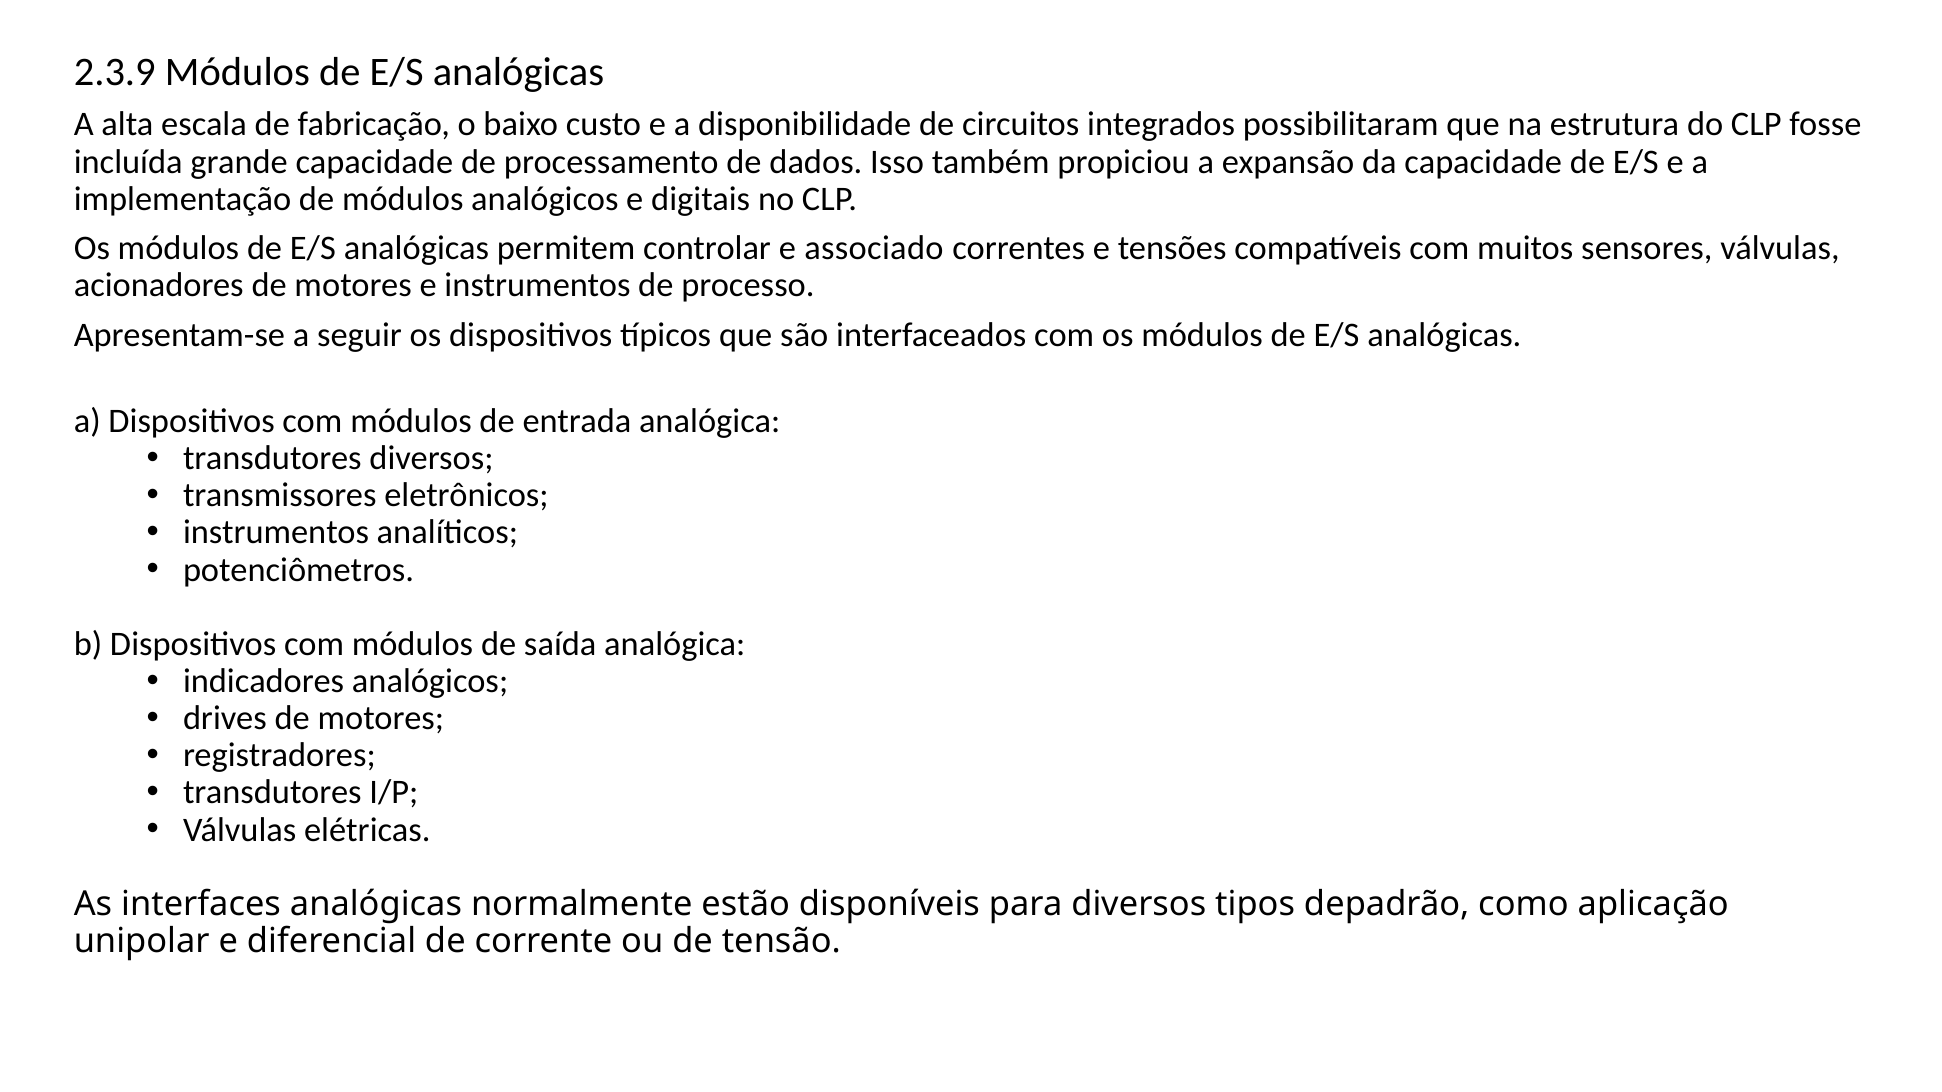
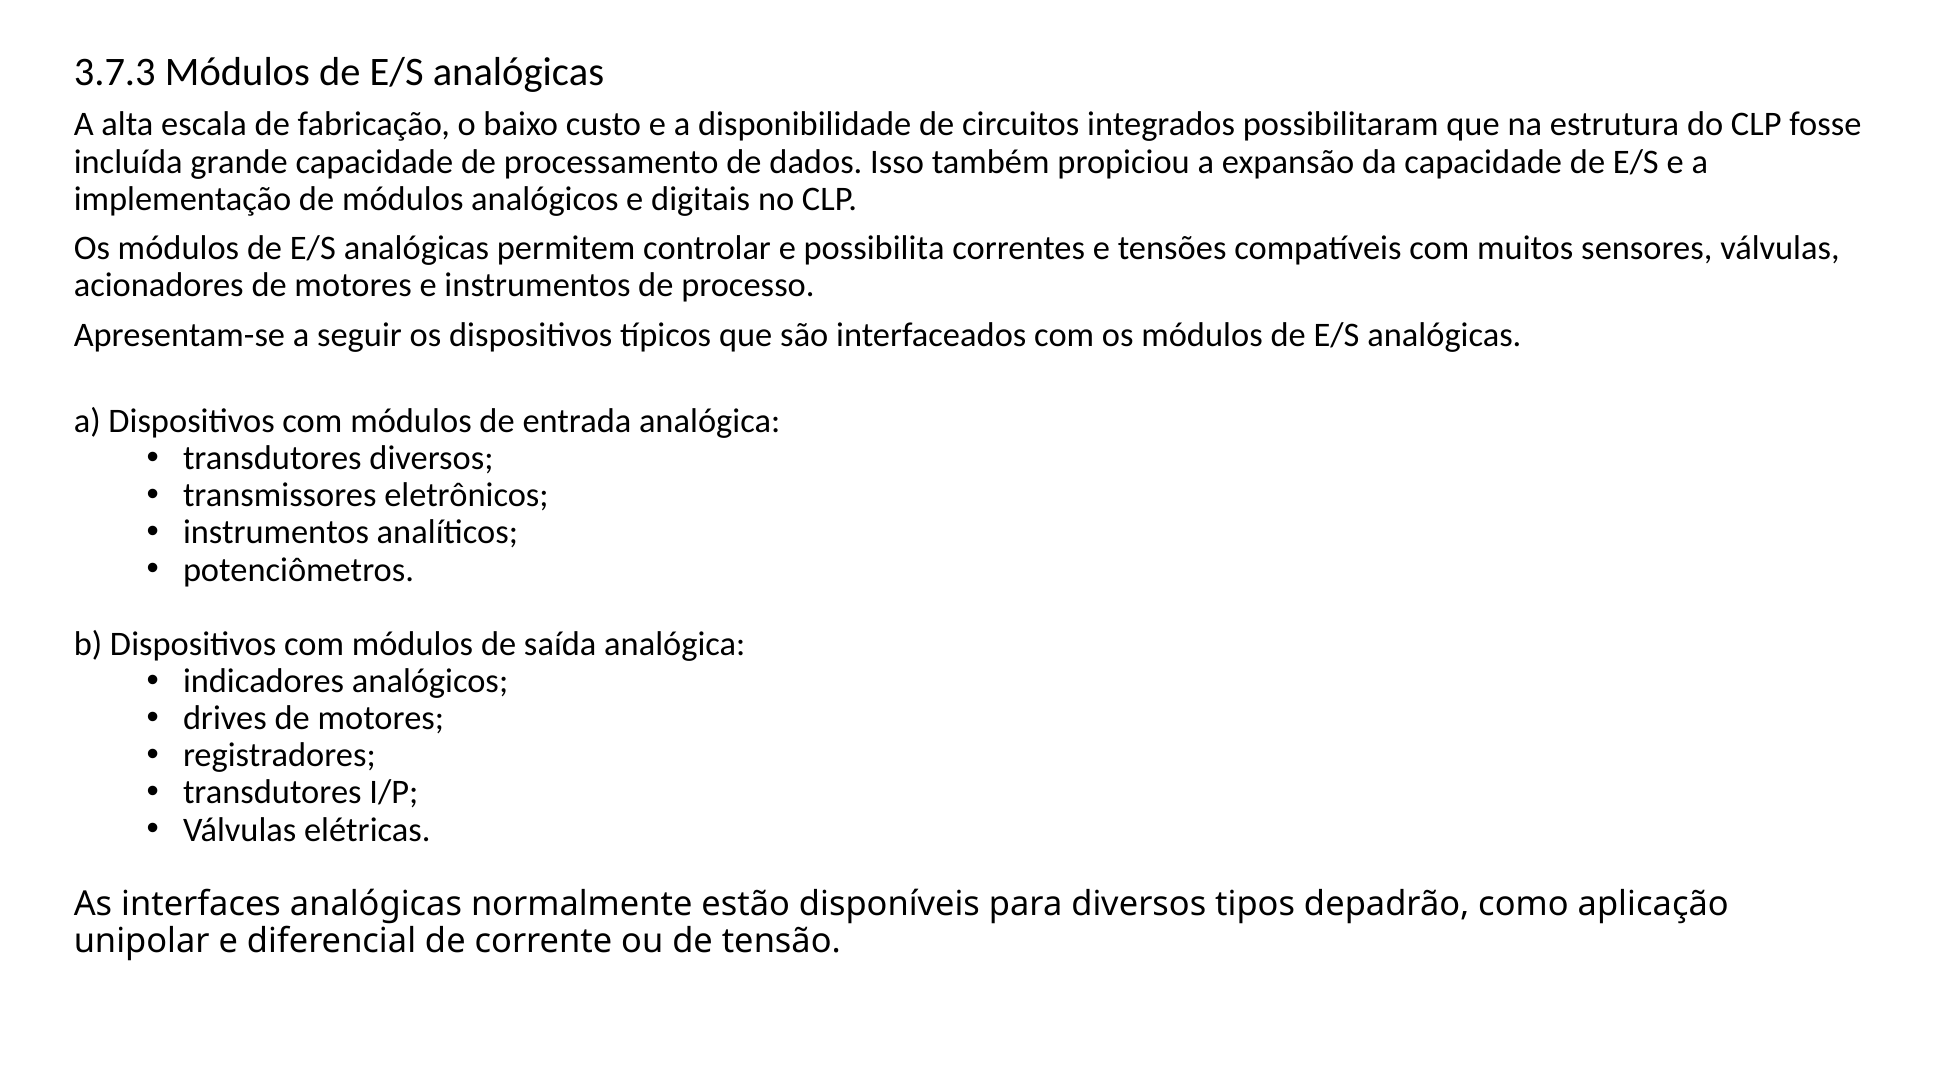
2.3.9: 2.3.9 -> 3.7.3
associado: associado -> possibilita
